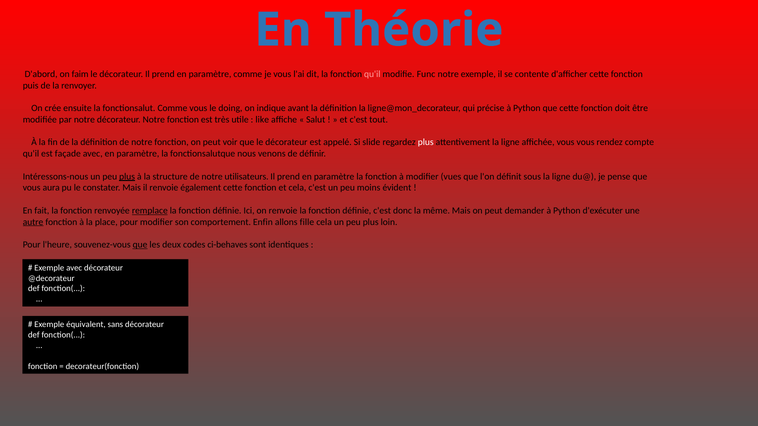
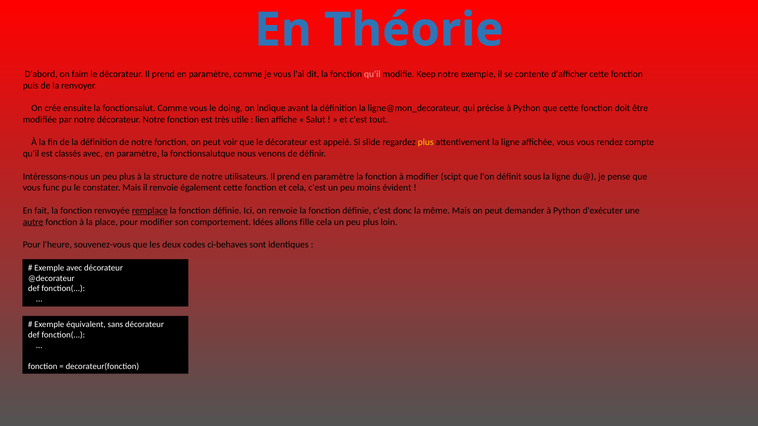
Func: Func -> Keep
like: like -> lien
plus at (426, 142) colour: white -> yellow
façade: façade -> classés
plus at (127, 177) underline: present -> none
vues: vues -> scipt
aura: aura -> func
Enfin: Enfin -> Idées
que at (140, 245) underline: present -> none
